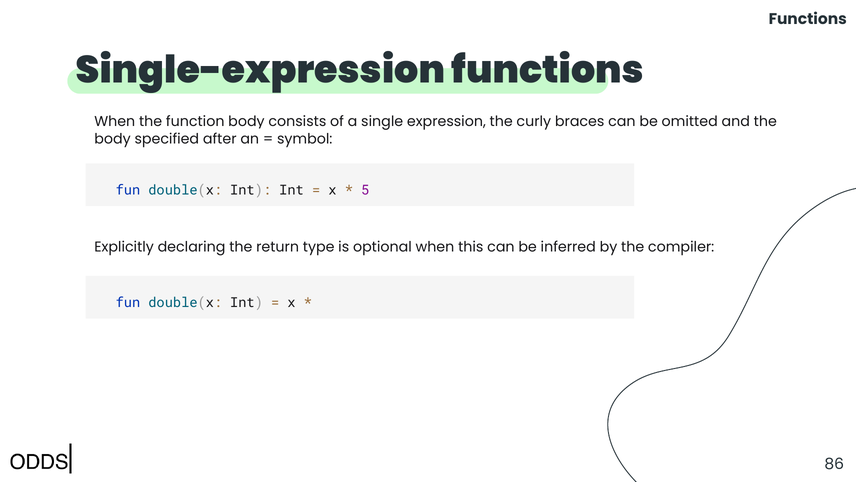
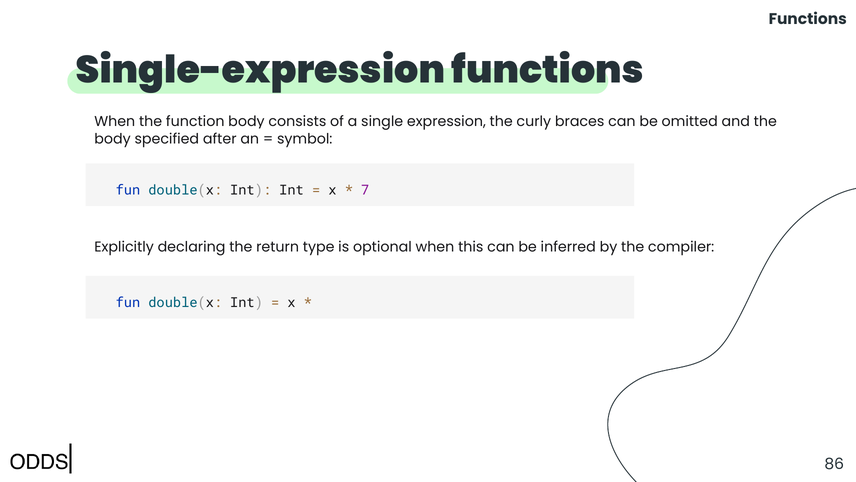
5: 5 -> 7
